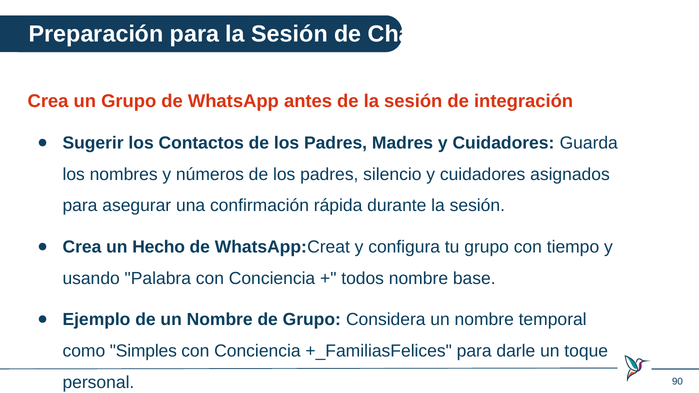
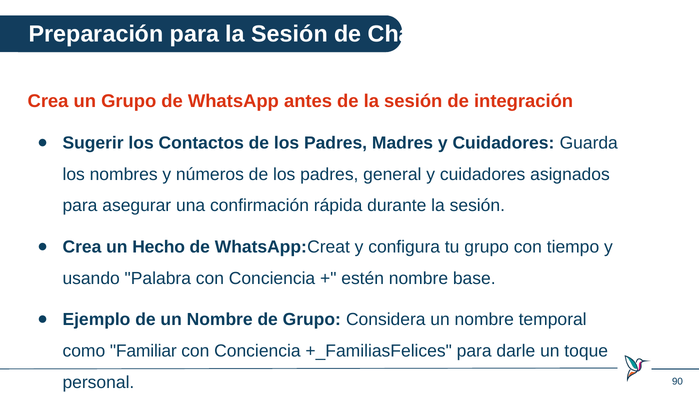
silencio: silencio -> general
todos: todos -> estén
Simples: Simples -> Familiar
